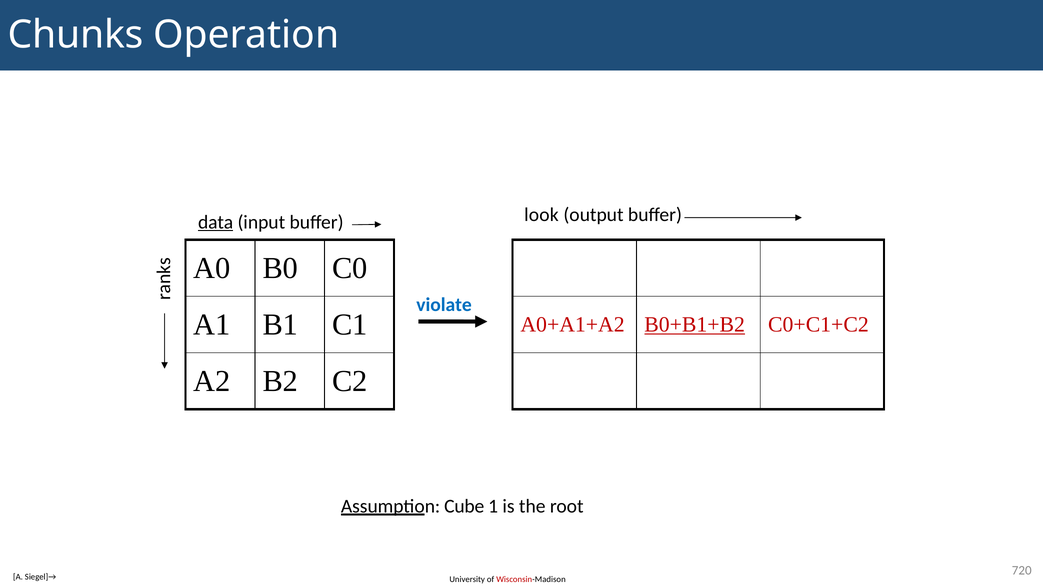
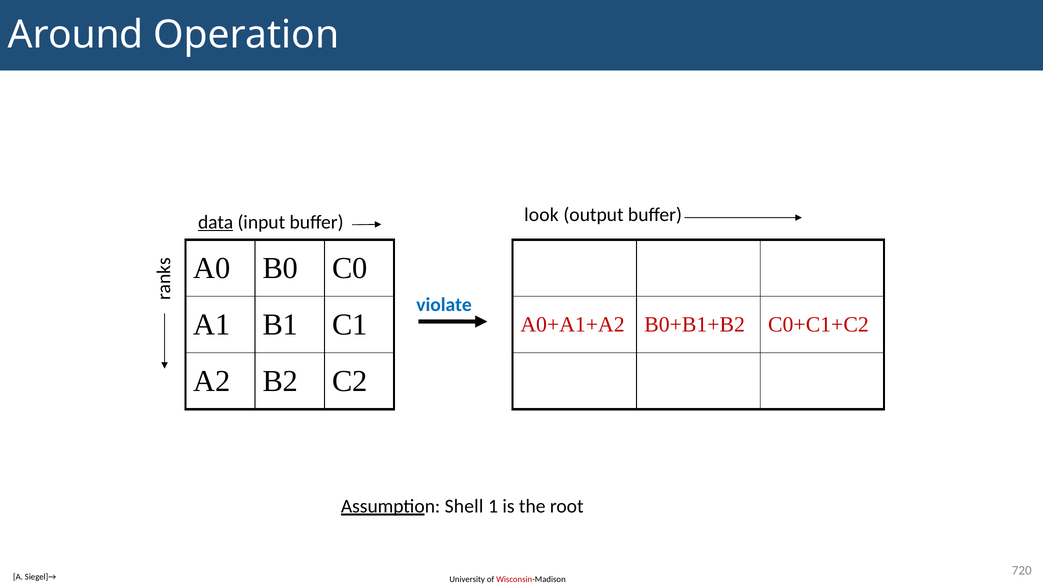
Chunks: Chunks -> Around
B0+B1+B2 underline: present -> none
Cube: Cube -> Shell
